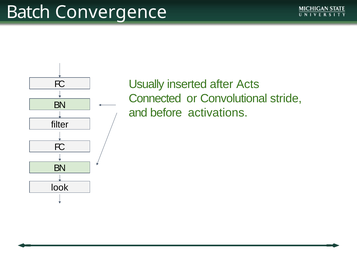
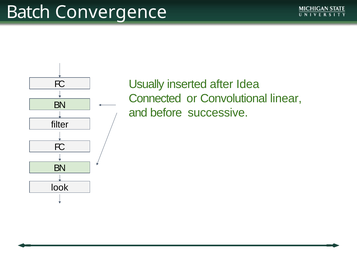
Acts: Acts -> Idea
stride: stride -> linear
activations: activations -> successive
